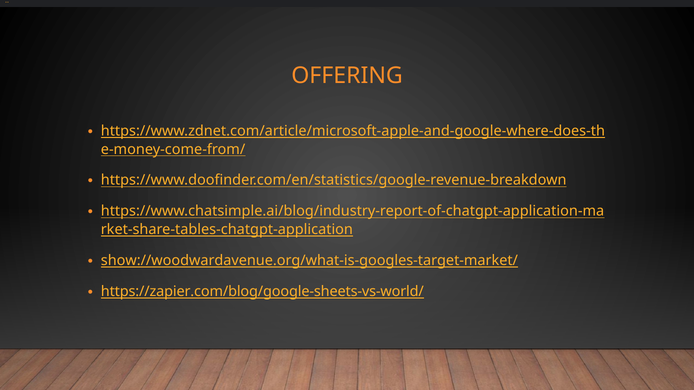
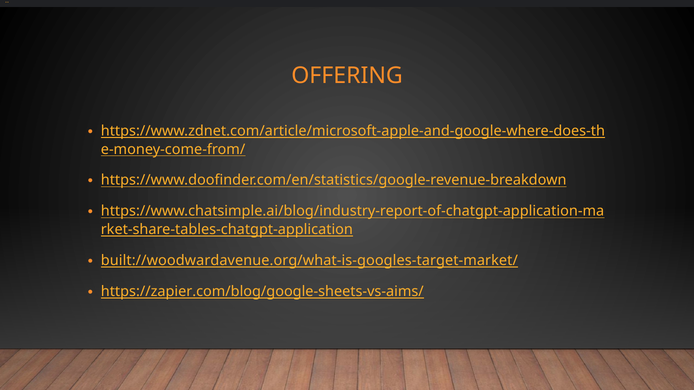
show://woodwardavenue.org/what-is-googles-target-market/: show://woodwardavenue.org/what-is-googles-target-market/ -> built://woodwardavenue.org/what-is-googles-target-market/
https://zapier.com/blog/google-sheets-vs-world/: https://zapier.com/blog/google-sheets-vs-world/ -> https://zapier.com/blog/google-sheets-vs-aims/
